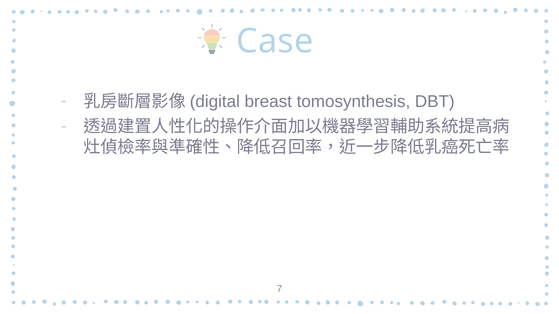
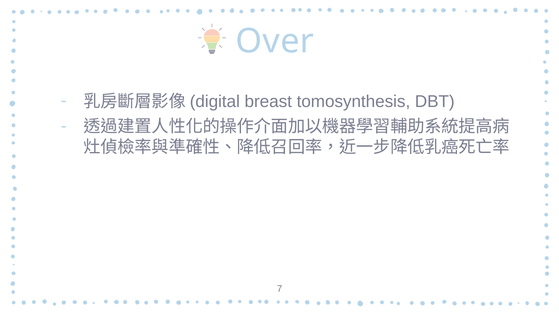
Case: Case -> Over
